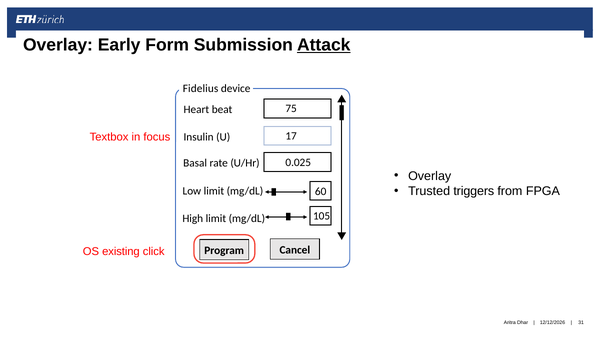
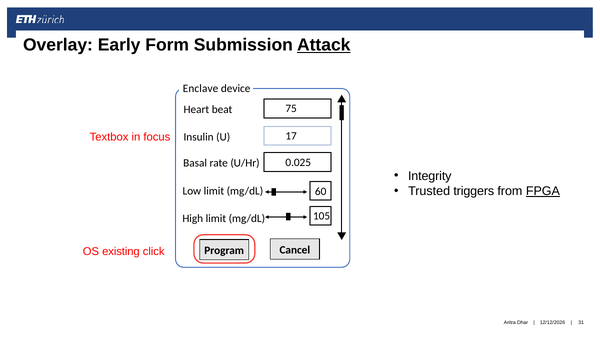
Fidelius: Fidelius -> Enclave
Overlay at (430, 176): Overlay -> Integrity
FPGA underline: none -> present
